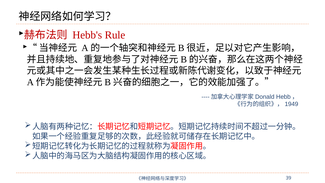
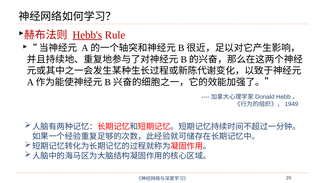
Hebb's underline: none -> present
